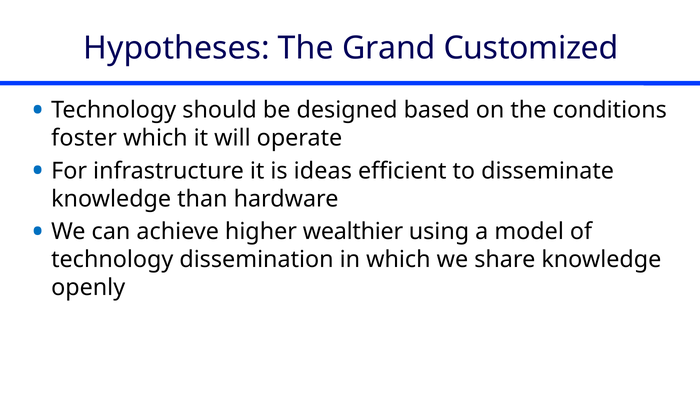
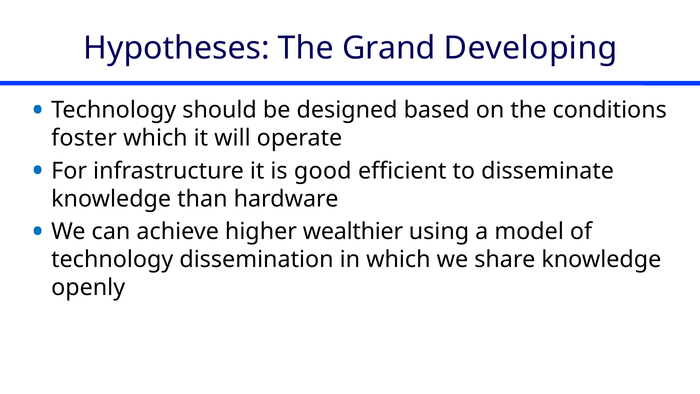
Customized: Customized -> Developing
ideas: ideas -> good
